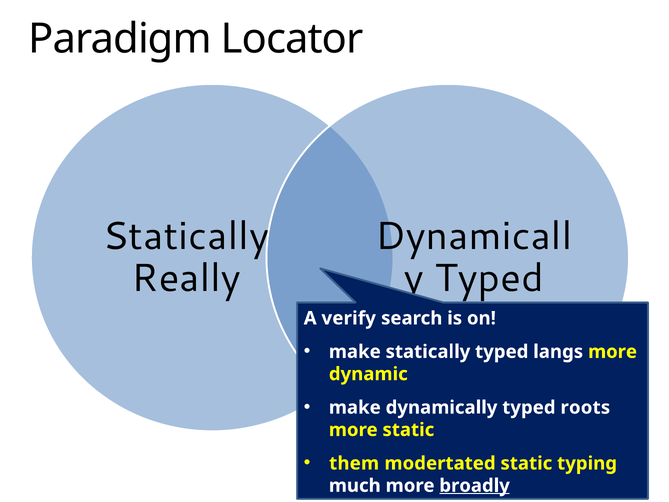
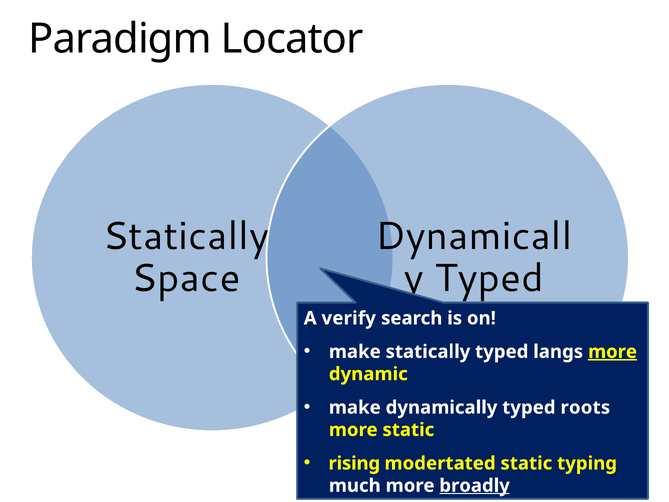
Really: Really -> Space
more at (613, 352) underline: none -> present
them: them -> rising
